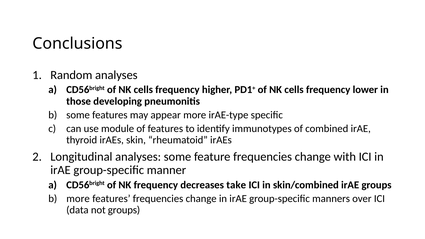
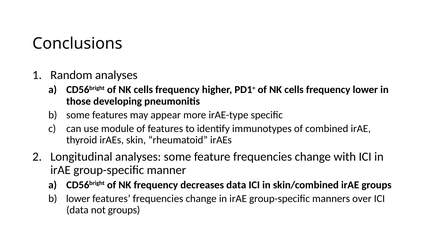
decreases take: take -> data
more at (78, 199): more -> lower
